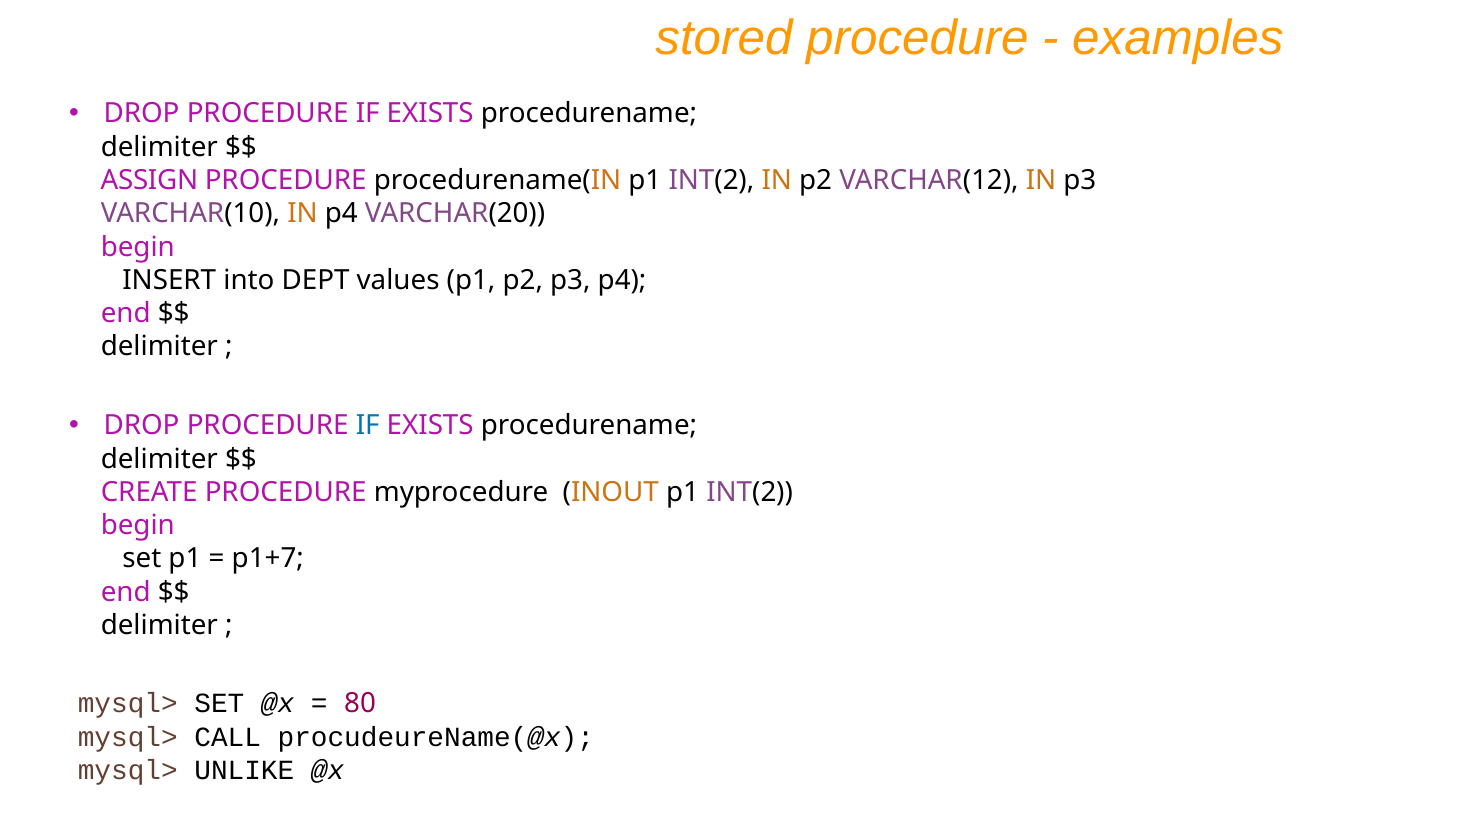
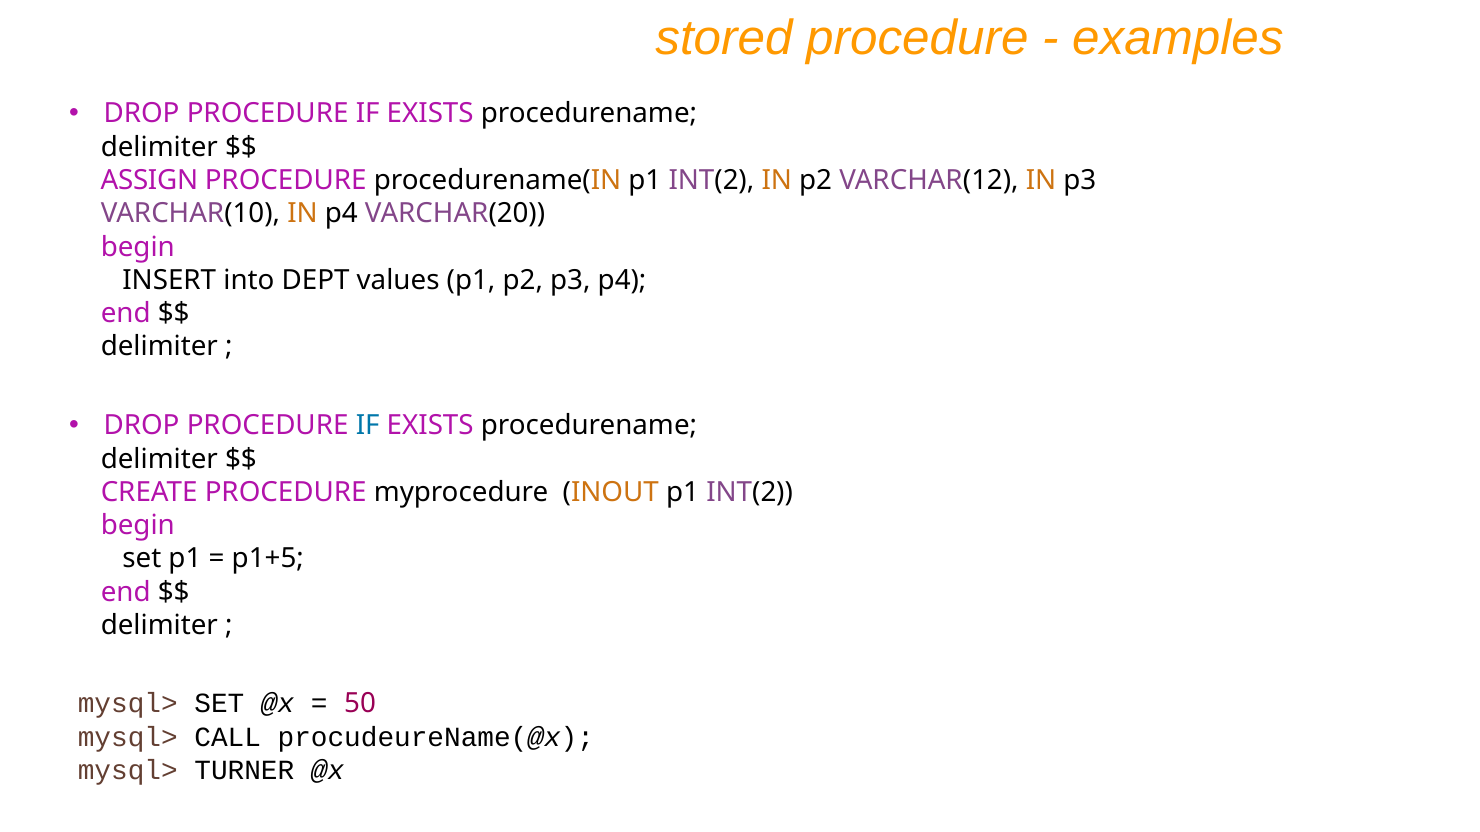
p1+7: p1+7 -> p1+5
80: 80 -> 50
UNLIKE: UNLIKE -> TURNER
